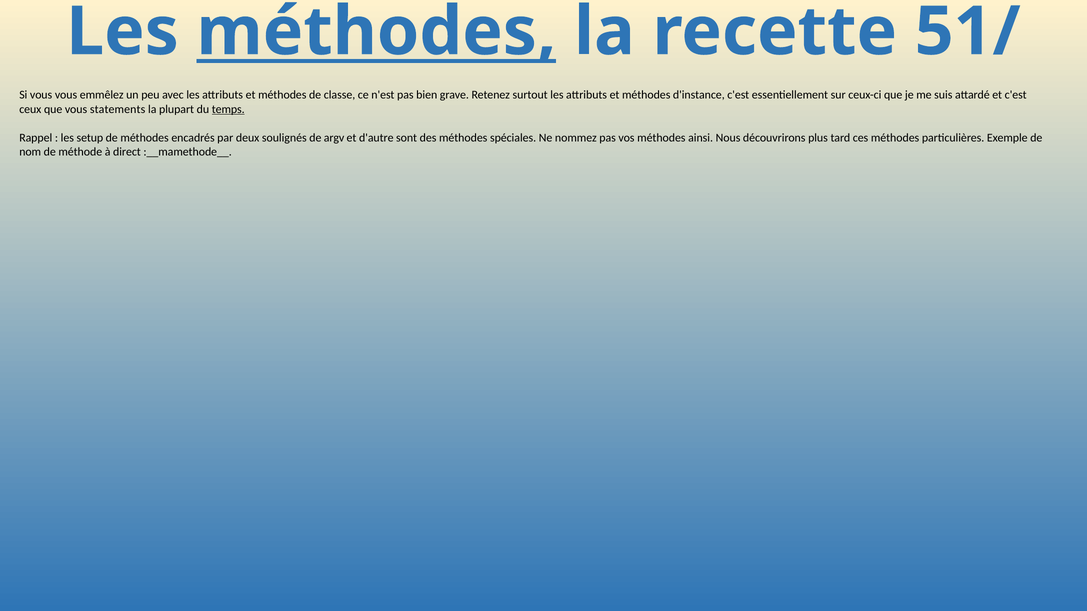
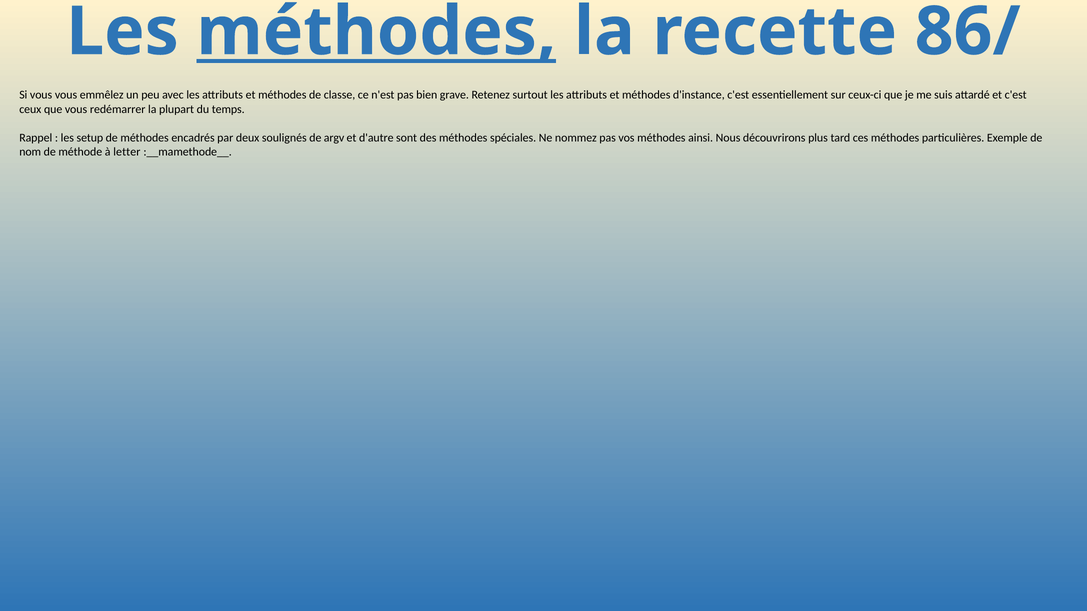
51/: 51/ -> 86/
statements: statements -> redémarrer
temps underline: present -> none
direct: direct -> letter
